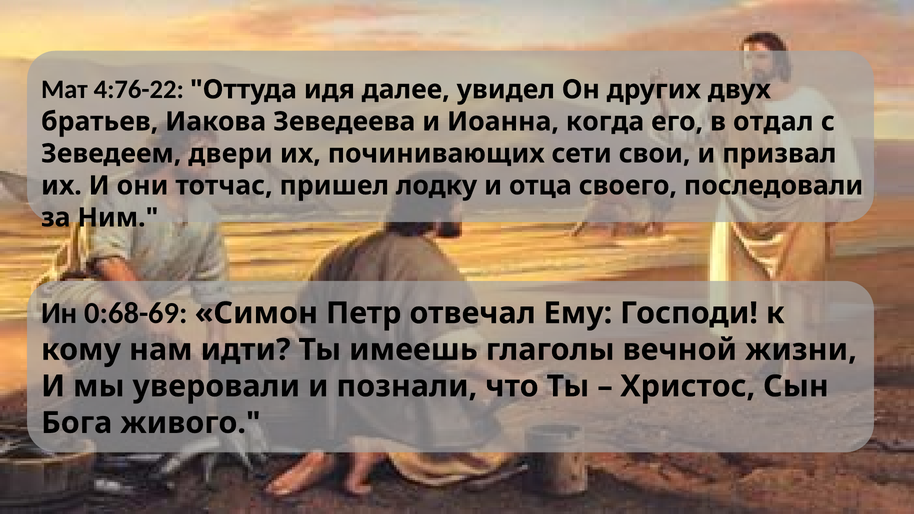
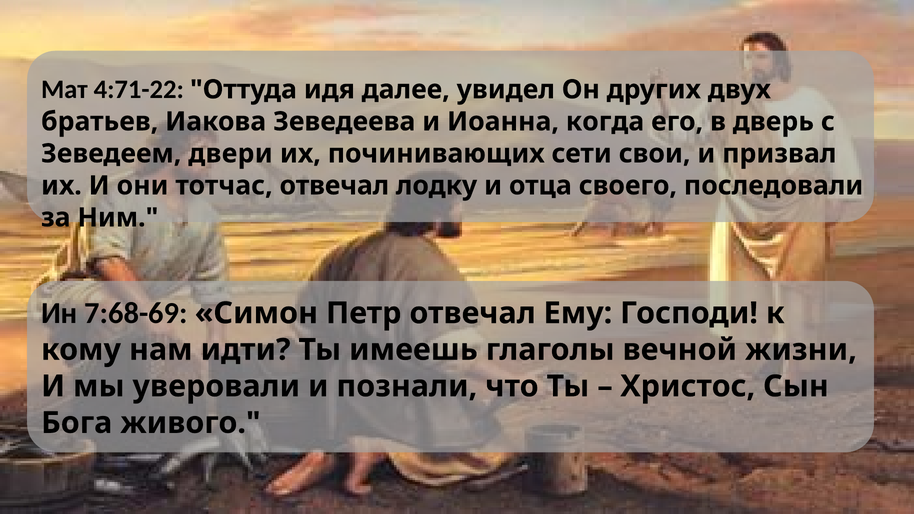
4:76-22: 4:76-22 -> 4:71-22
отдал: отдал -> дверь
тотчас пришел: пришел -> отвечал
0:68-69: 0:68-69 -> 7:68-69
